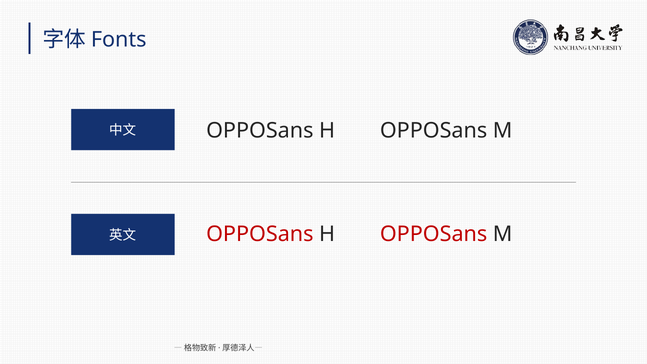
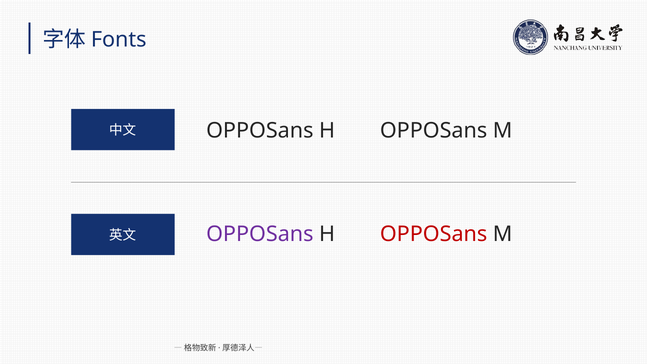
OPPOSans at (260, 234) colour: red -> purple
